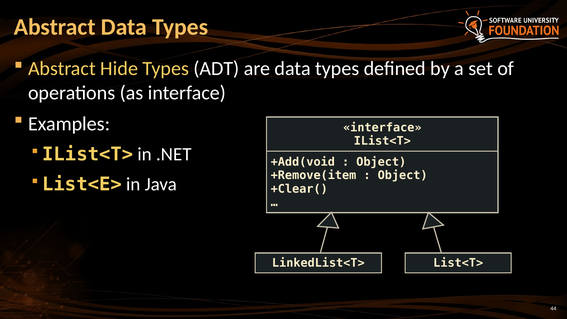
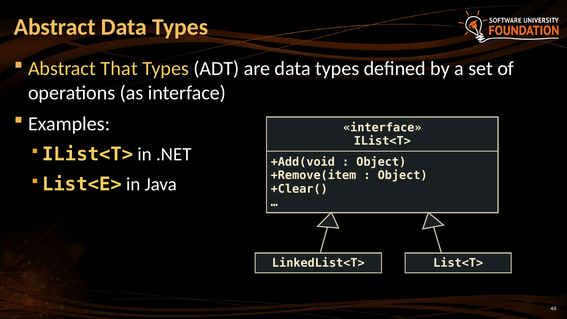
Hide: Hide -> That
